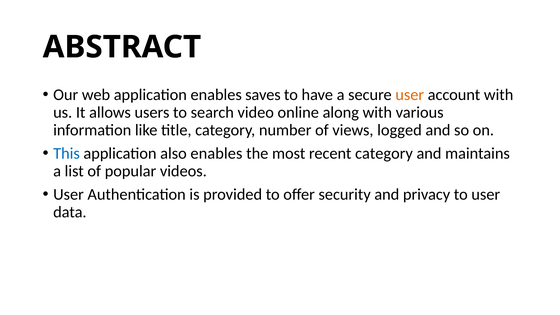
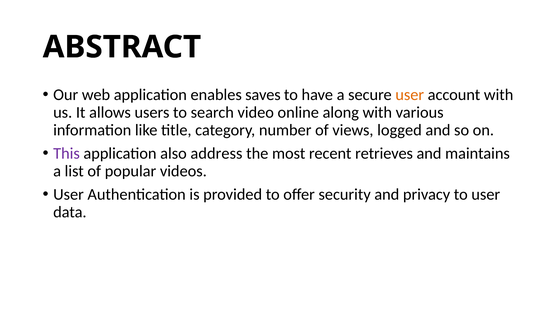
This colour: blue -> purple
also enables: enables -> address
recent category: category -> retrieves
